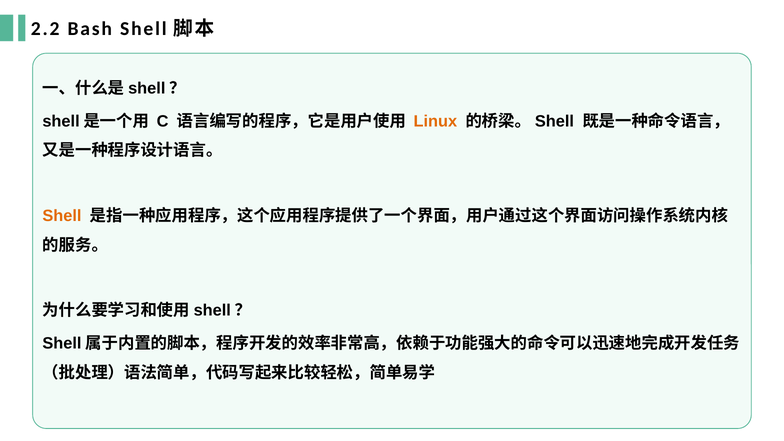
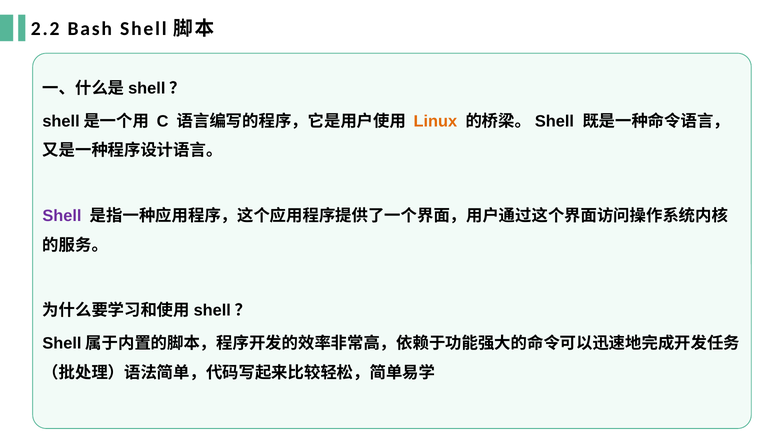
Shell at (62, 216) colour: orange -> purple
